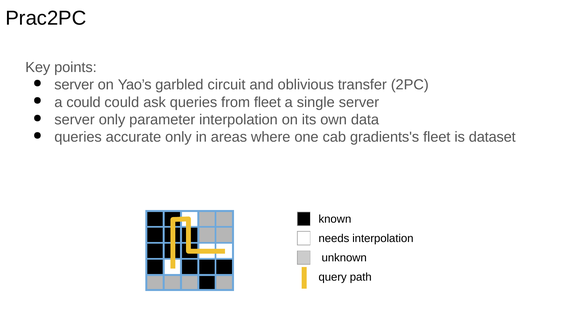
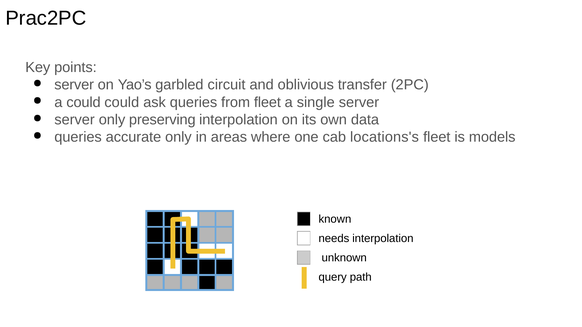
parameter: parameter -> preserving
gradients's: gradients's -> locations's
dataset: dataset -> models
